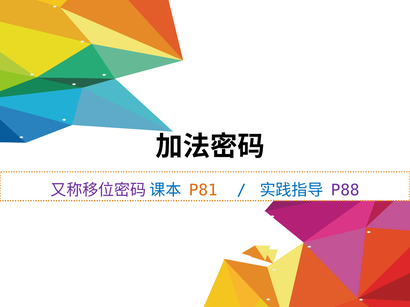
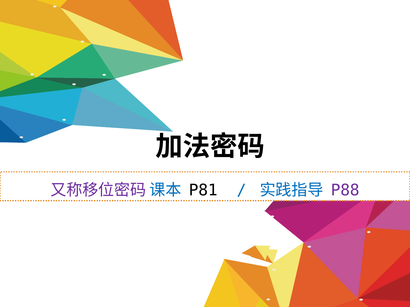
P81 colour: orange -> black
